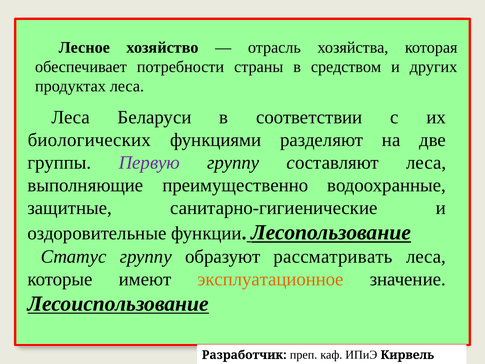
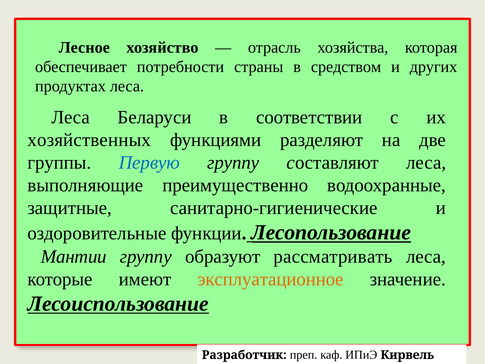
биологических: биологических -> хозяйственных
Первую colour: purple -> blue
Статус: Статус -> Мантии
